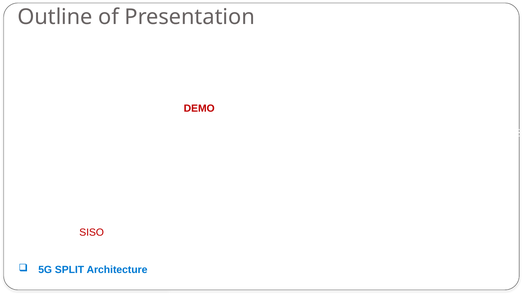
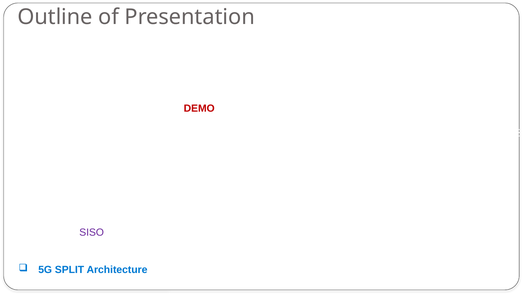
SISO at (92, 233) colour: red -> purple
